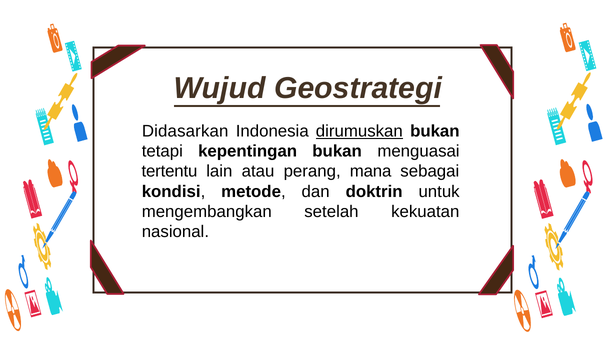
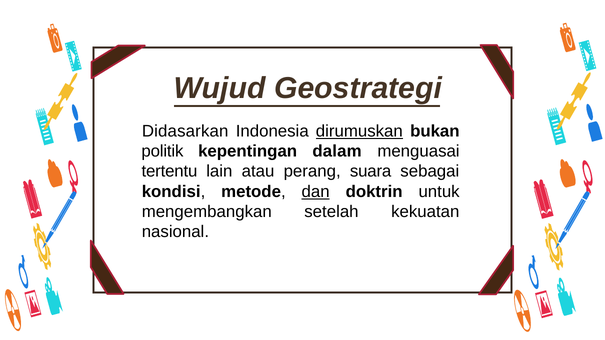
tetapi: tetapi -> politik
kepentingan bukan: bukan -> dalam
mana: mana -> suara
dan underline: none -> present
